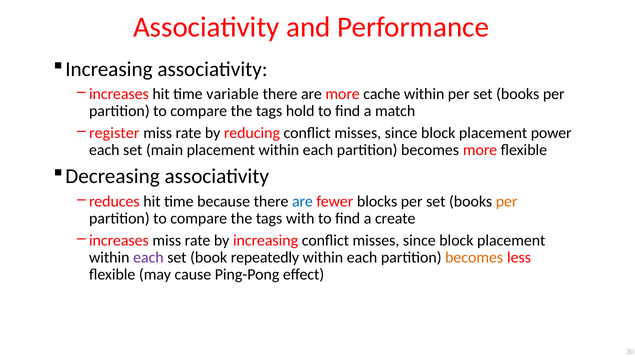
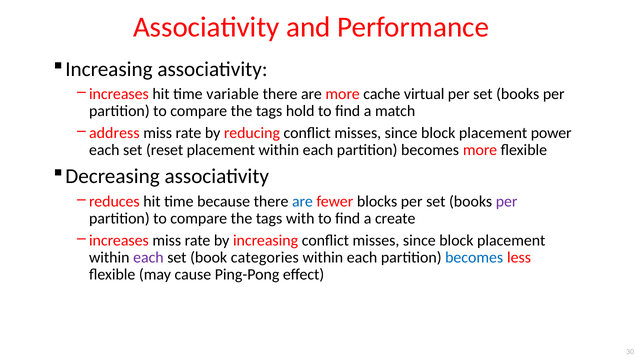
cache within: within -> virtual
register: register -> address
main: main -> reset
per at (507, 201) colour: orange -> purple
repeatedly: repeatedly -> categories
becomes at (474, 258) colour: orange -> blue
